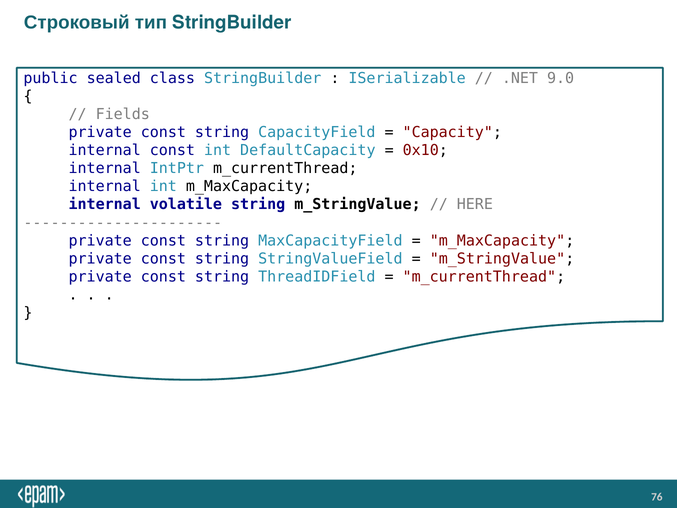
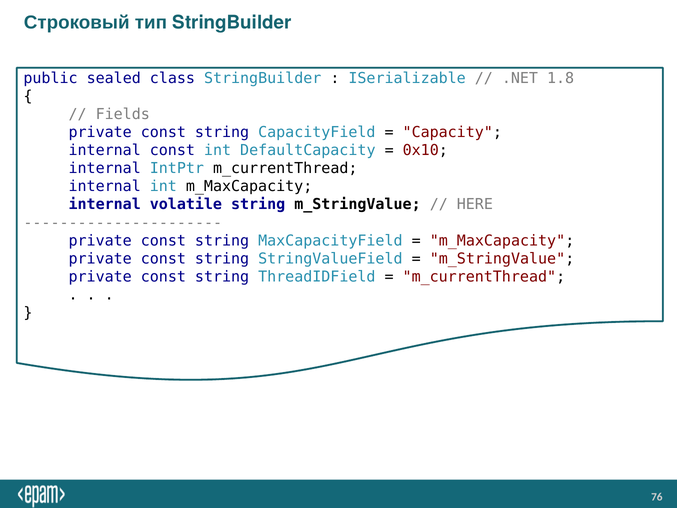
9.0: 9.0 -> 1.8
